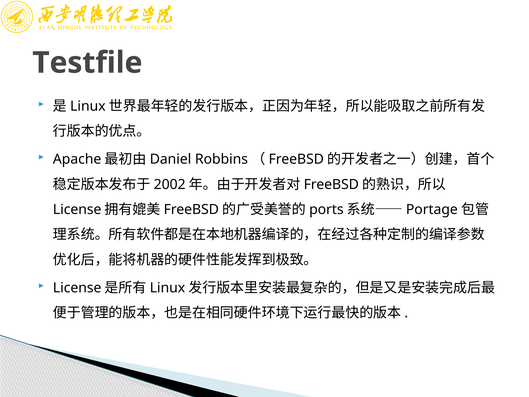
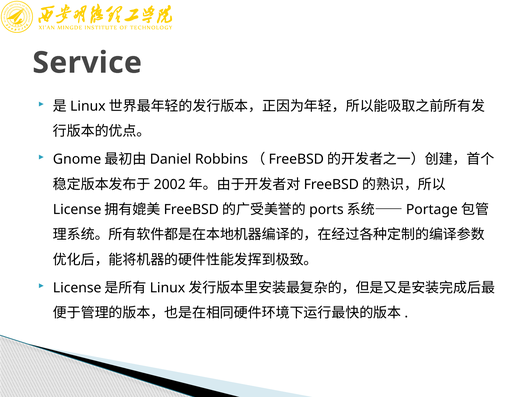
Testfile: Testfile -> Service
Apache: Apache -> Gnome
